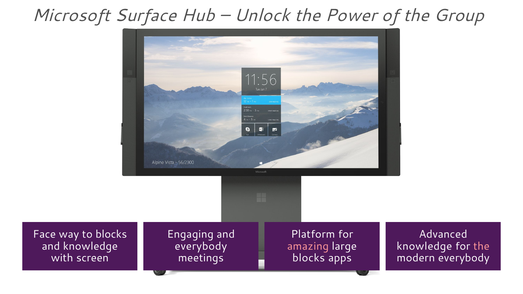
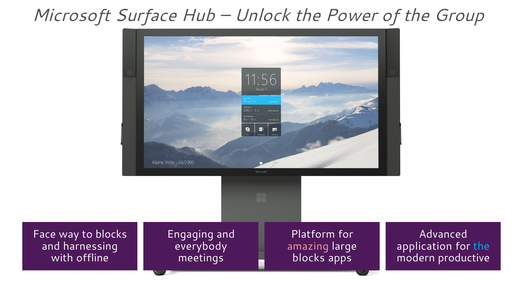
and knowledge: knowledge -> harnessing
knowledge at (424, 246): knowledge -> application
the at (481, 246) colour: pink -> light blue
screen: screen -> offline
modern everybody: everybody -> productive
